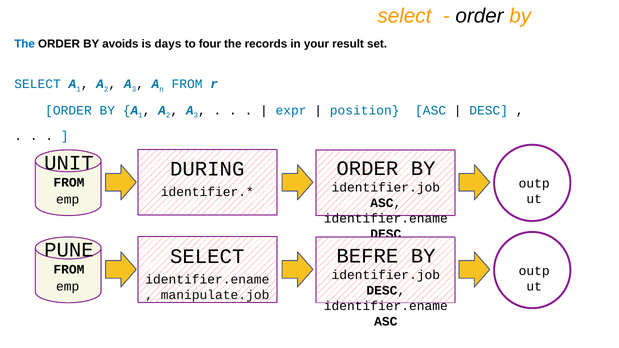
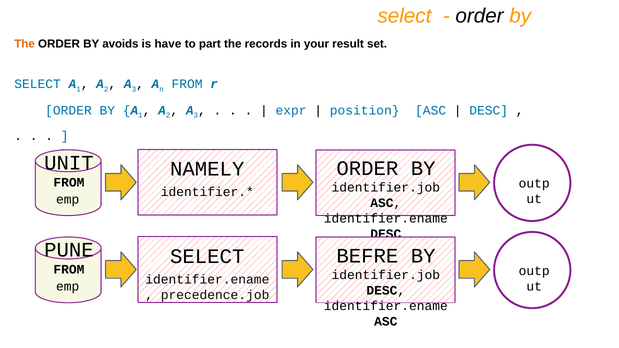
The at (25, 44) colour: blue -> orange
days: days -> have
four: four -> part
DURING: DURING -> NAMELY
manipulate.job: manipulate.job -> precedence.job
